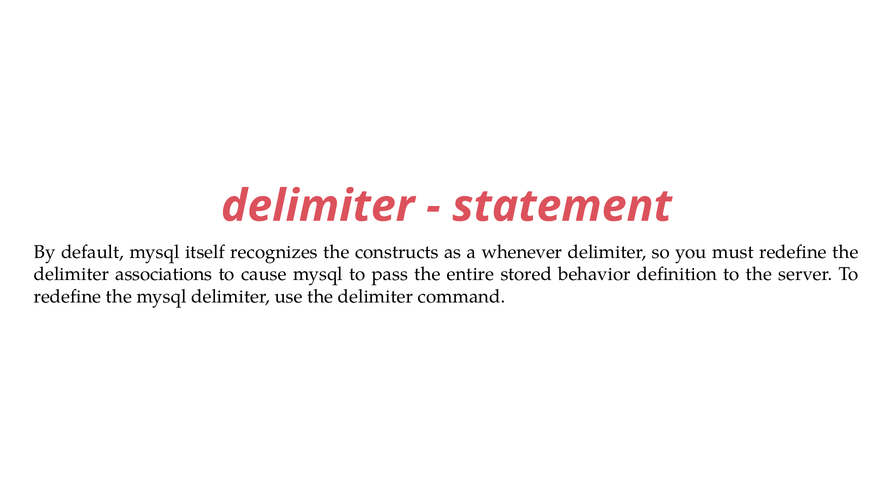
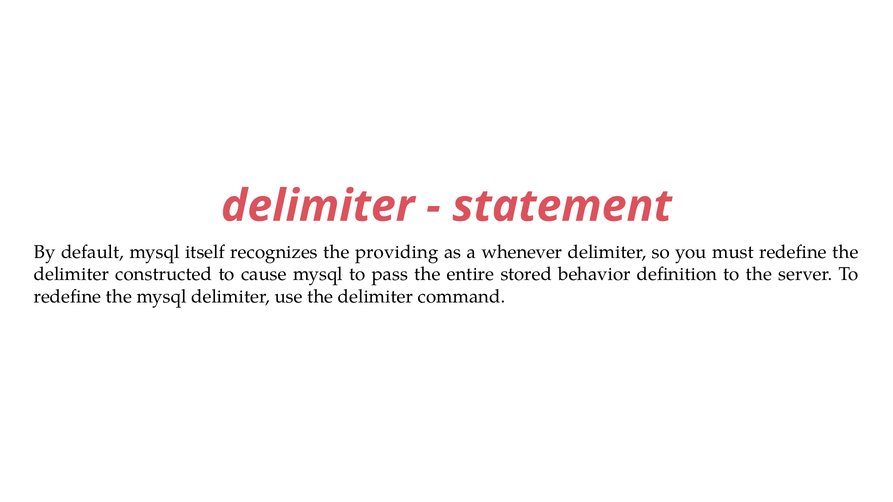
constructs: constructs -> providing
associations: associations -> constructed
